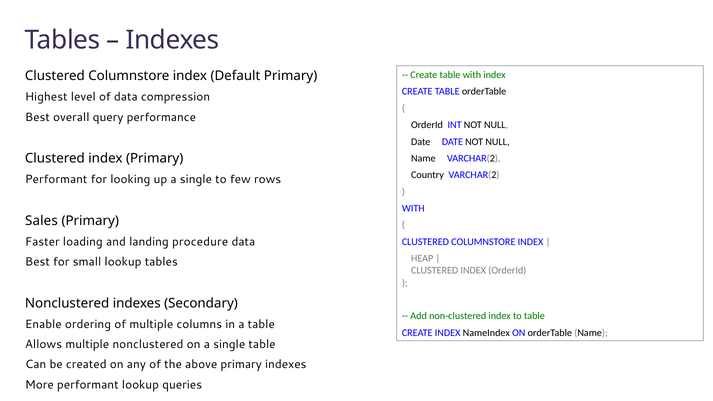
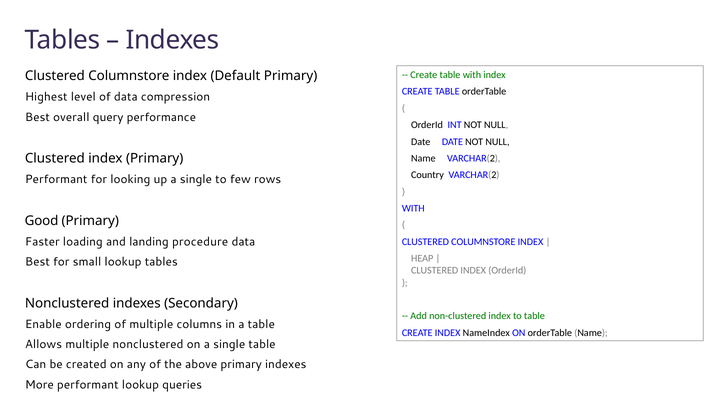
Sales: Sales -> Good
